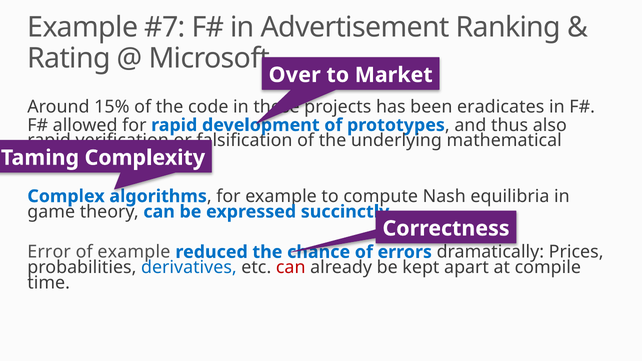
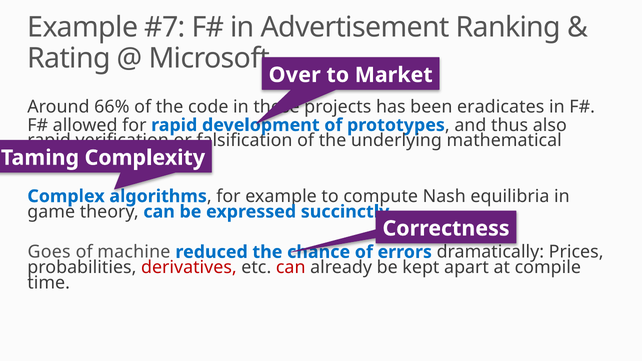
15%: 15% -> 66%
Error: Error -> Goes
of example: example -> machine
derivatives colour: blue -> red
